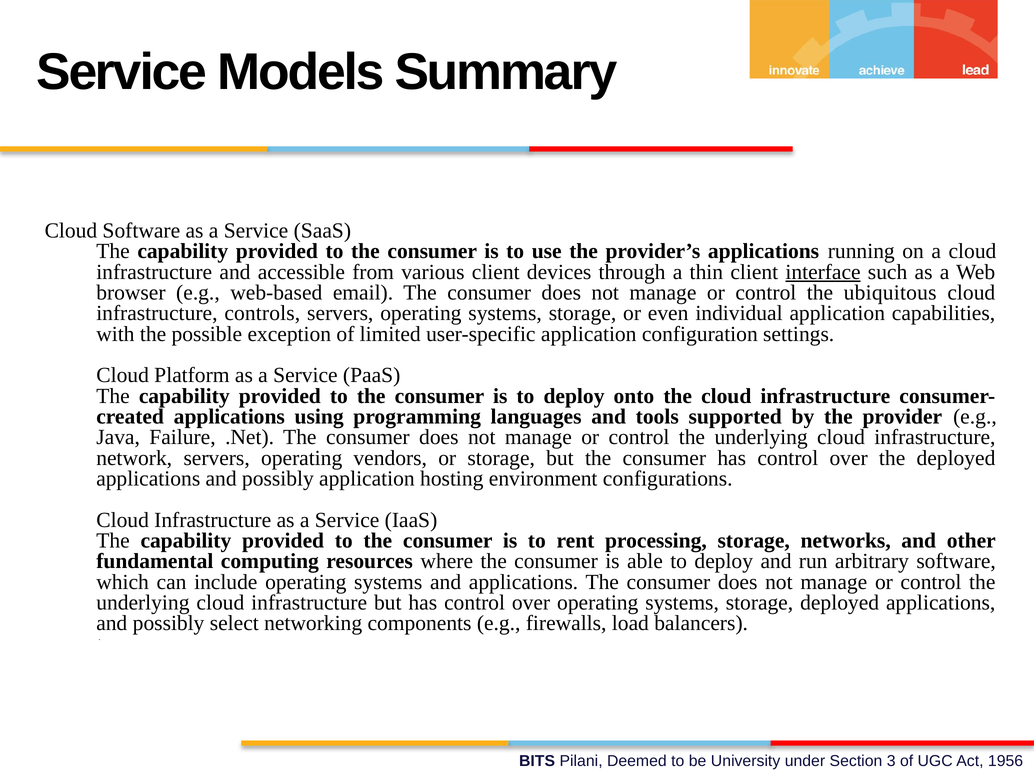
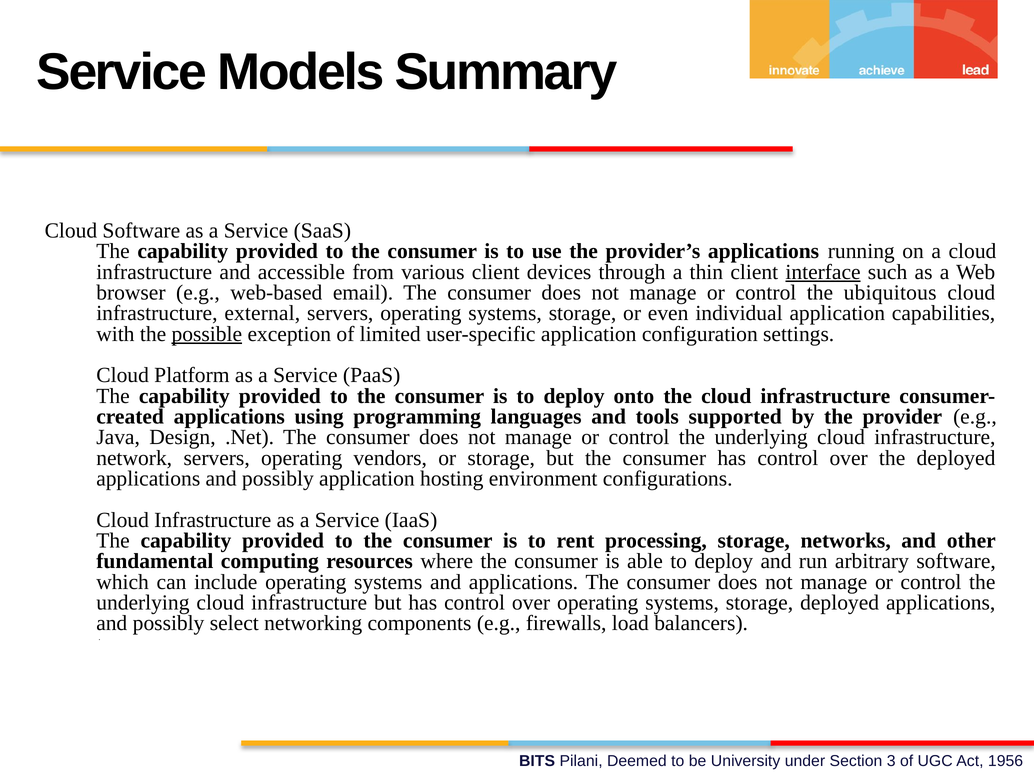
controls: controls -> external
possible underline: none -> present
Failure: Failure -> Design
